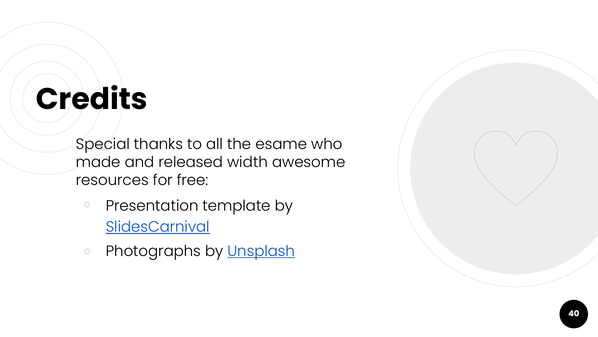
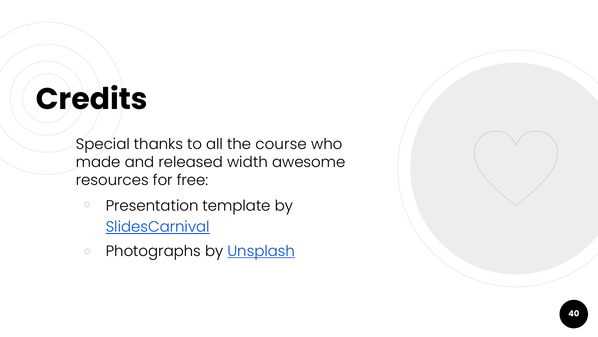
esame: esame -> course
